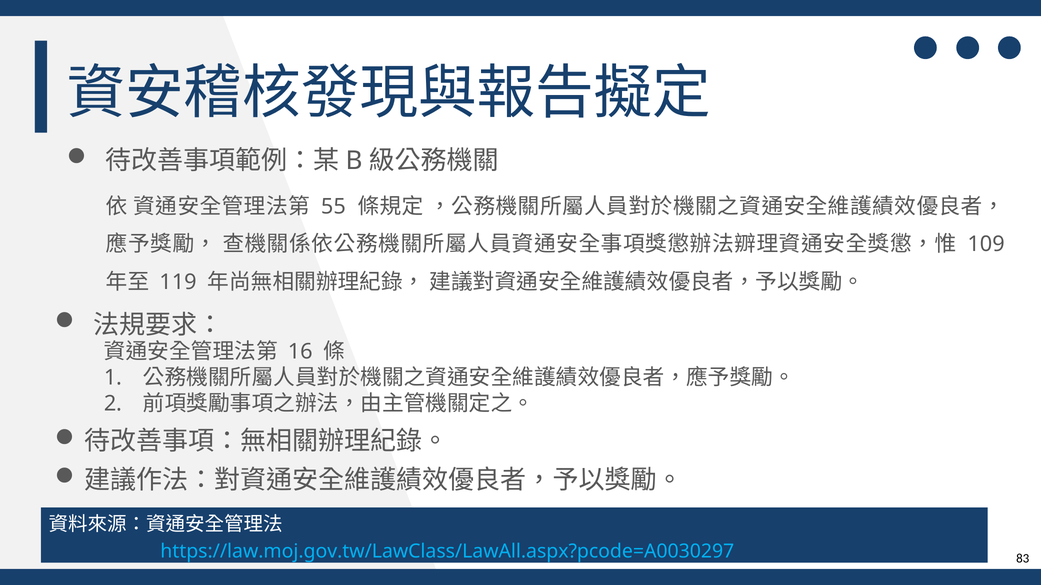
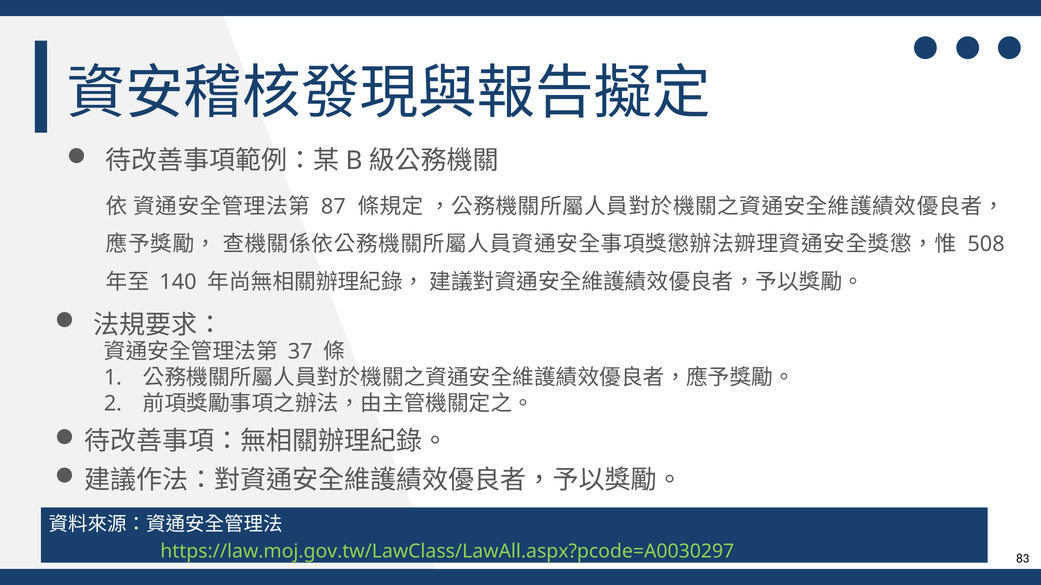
55: 55 -> 87
109: 109 -> 508
119: 119 -> 140
16: 16 -> 37
https://law.moj.gov.tw/LawClass/LawAll.aspx?pcode=A0030297 colour: light blue -> light green
